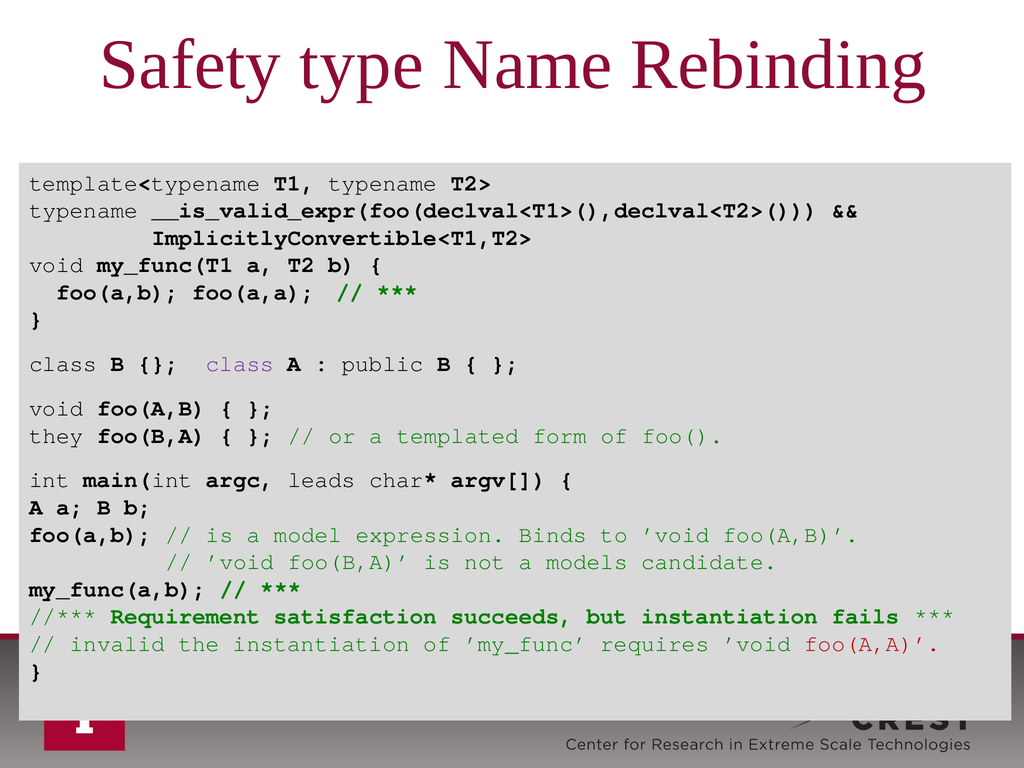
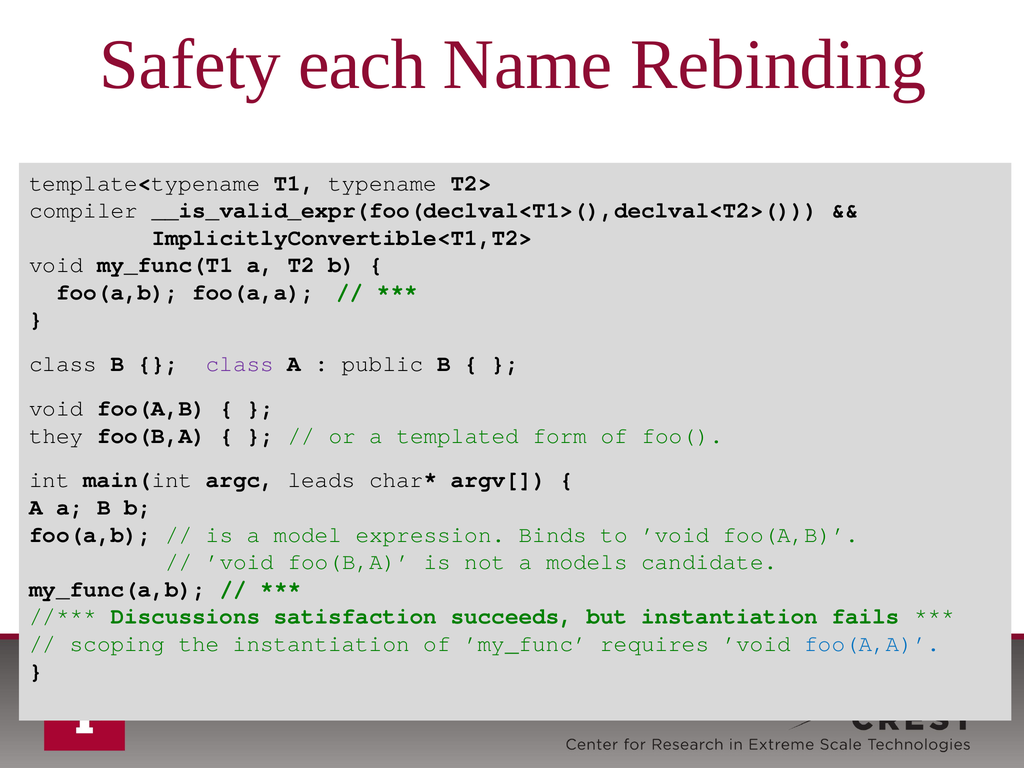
type: type -> each
typename at (83, 210): typename -> compiler
Requirement: Requirement -> Discussions
invalid: invalid -> scoping
foo(A,A at (872, 644) colour: red -> blue
